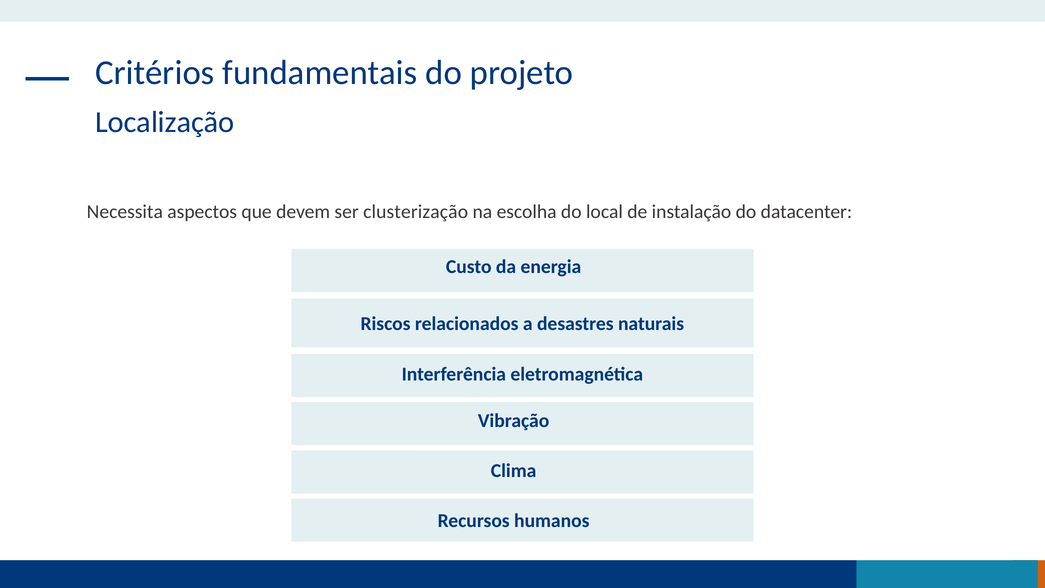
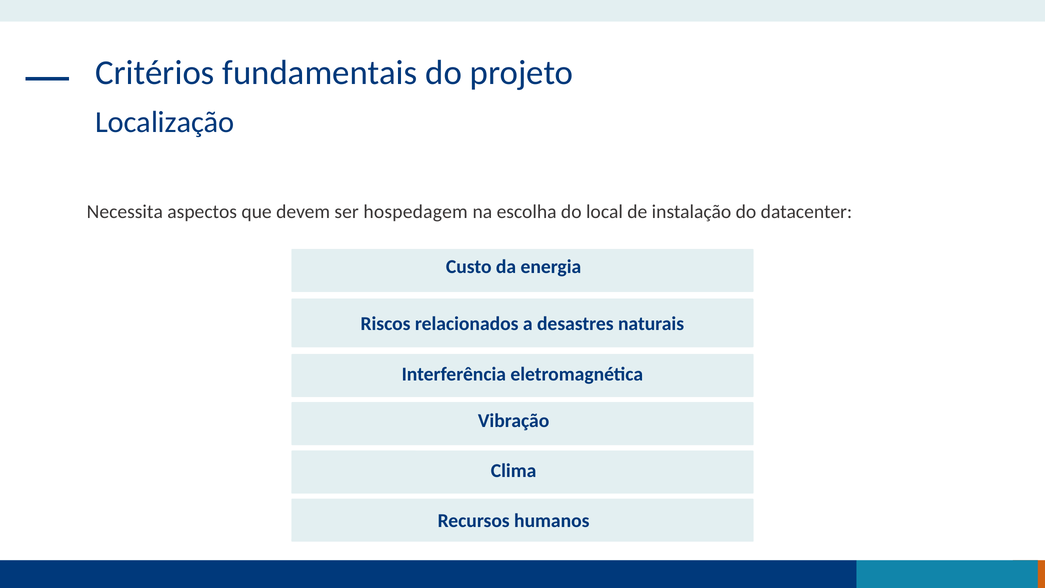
clusterização: clusterização -> hospedagem
